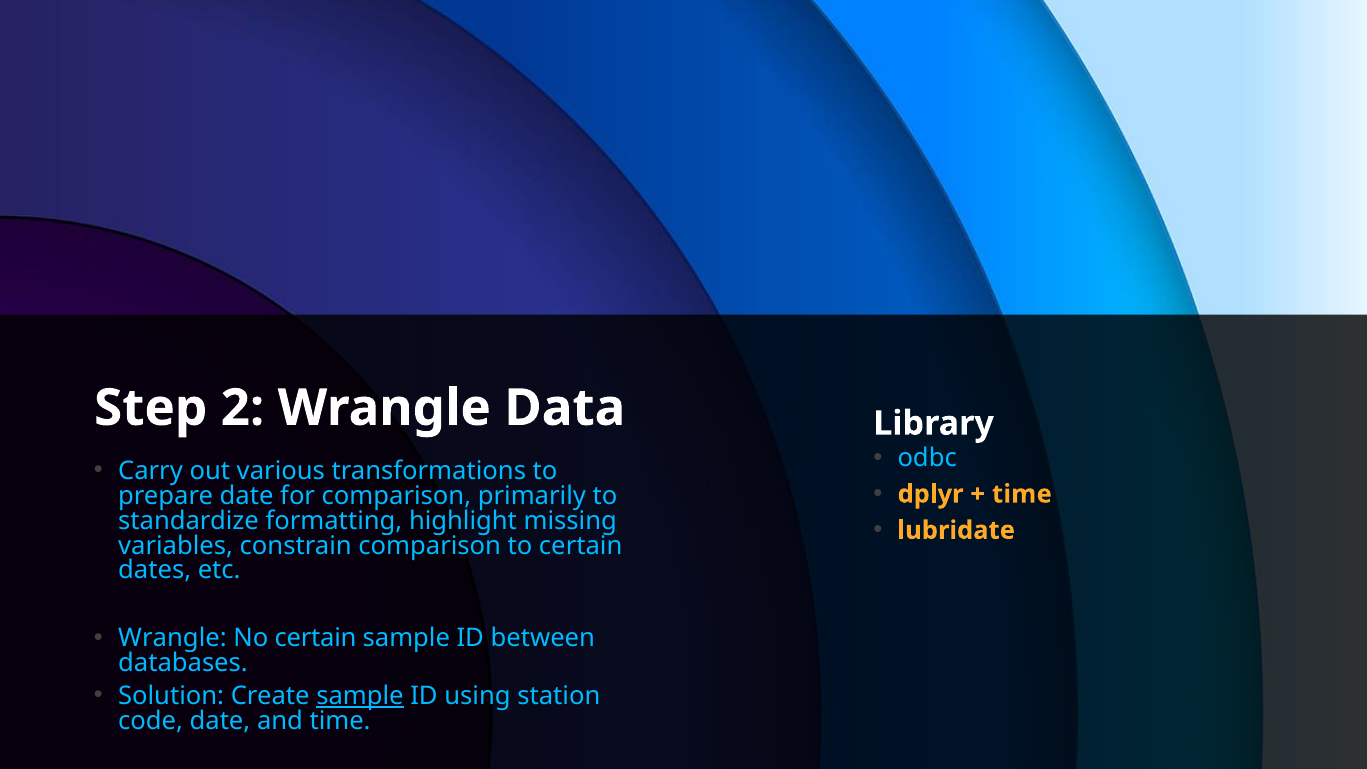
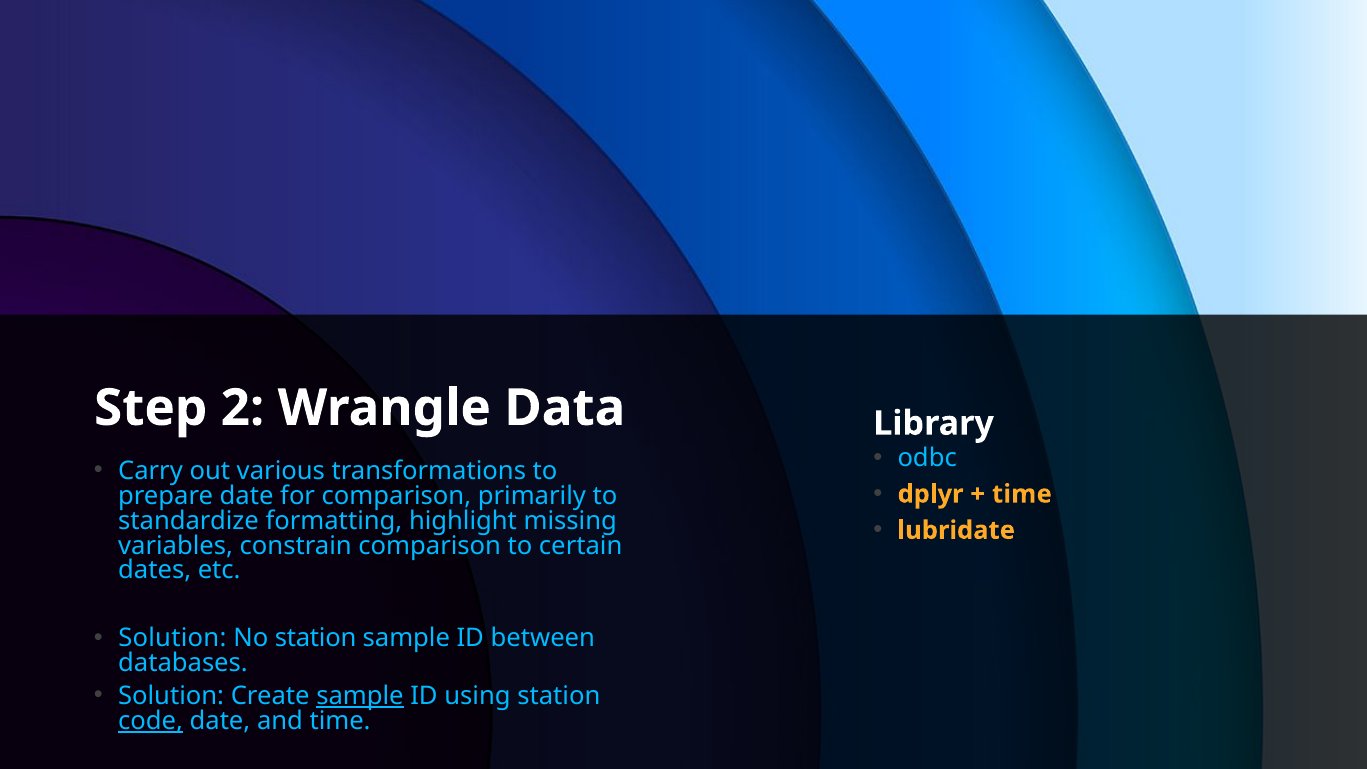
Wrangle at (172, 638): Wrangle -> Solution
No certain: certain -> station
code underline: none -> present
